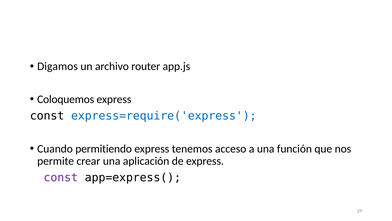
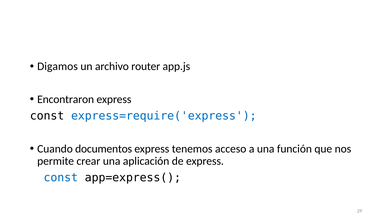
Coloquemos: Coloquemos -> Encontraron
permitiendo: permitiendo -> documentos
const at (61, 177) colour: purple -> blue
